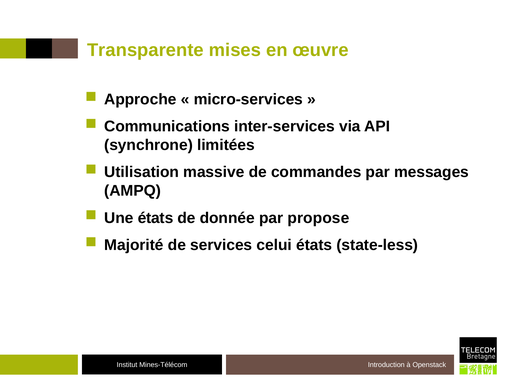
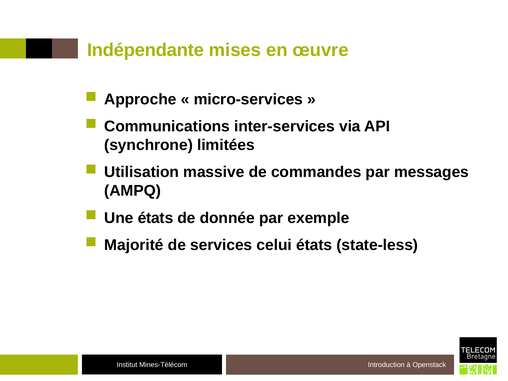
Transparente: Transparente -> Indépendante
propose: propose -> exemple
